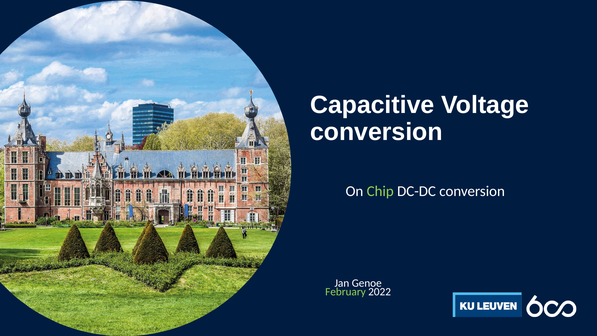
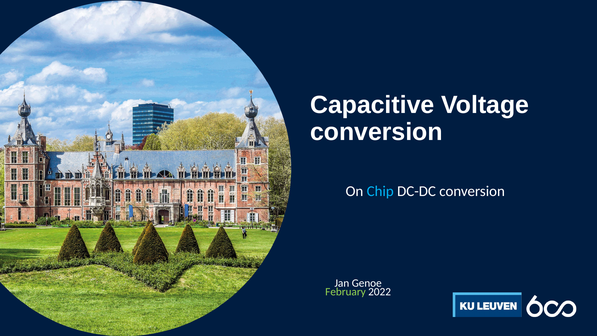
Chip colour: light green -> light blue
